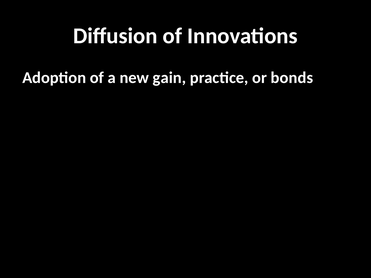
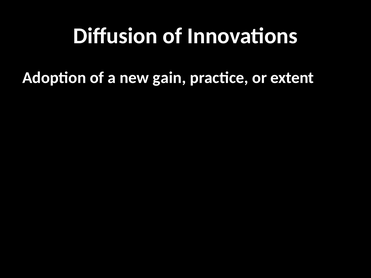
bonds: bonds -> extent
